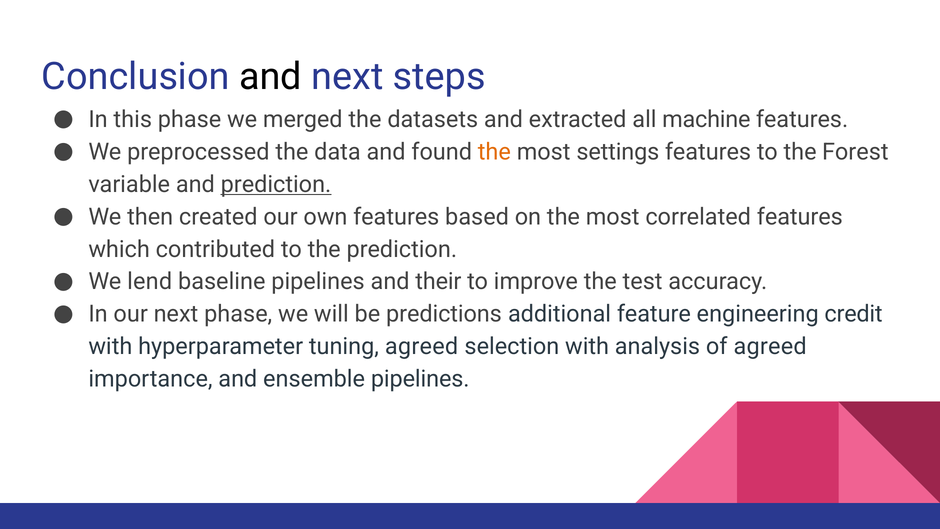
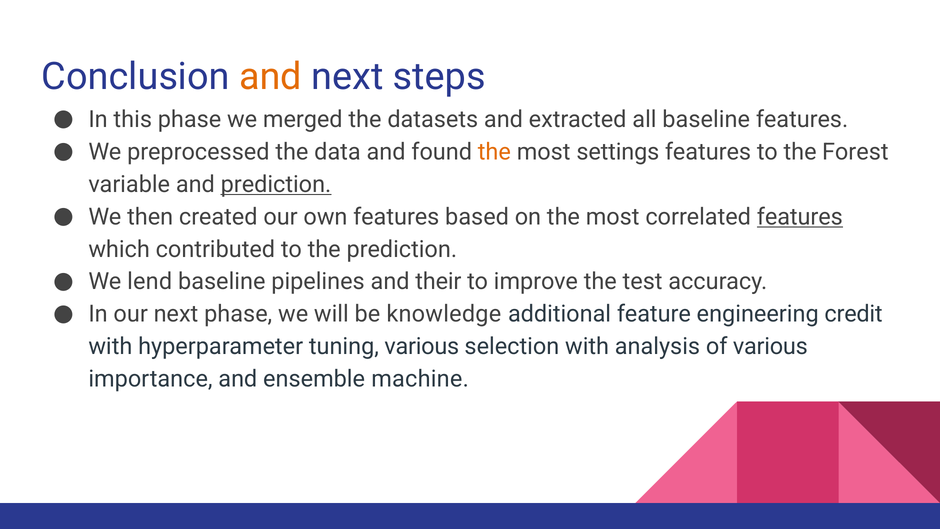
and at (270, 77) colour: black -> orange
all machine: machine -> baseline
features at (800, 217) underline: none -> present
predictions: predictions -> knowledge
tuning agreed: agreed -> various
of agreed: agreed -> various
ensemble pipelines: pipelines -> machine
